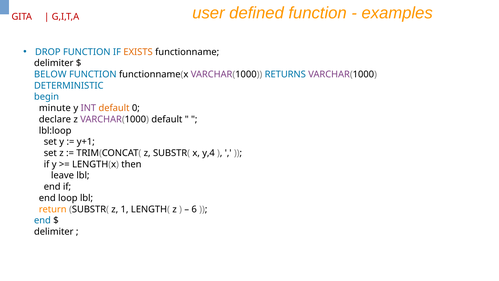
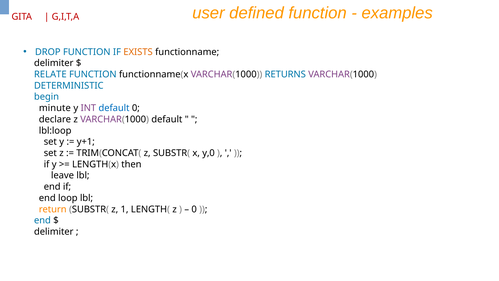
BELOW: BELOW -> RELATE
default at (114, 108) colour: orange -> blue
y,4: y,4 -> y,0
6 at (194, 209): 6 -> 0
